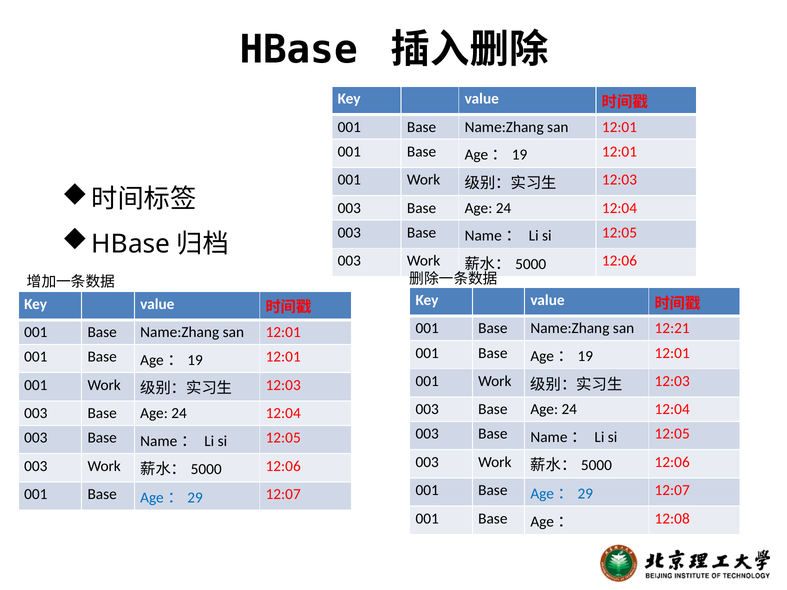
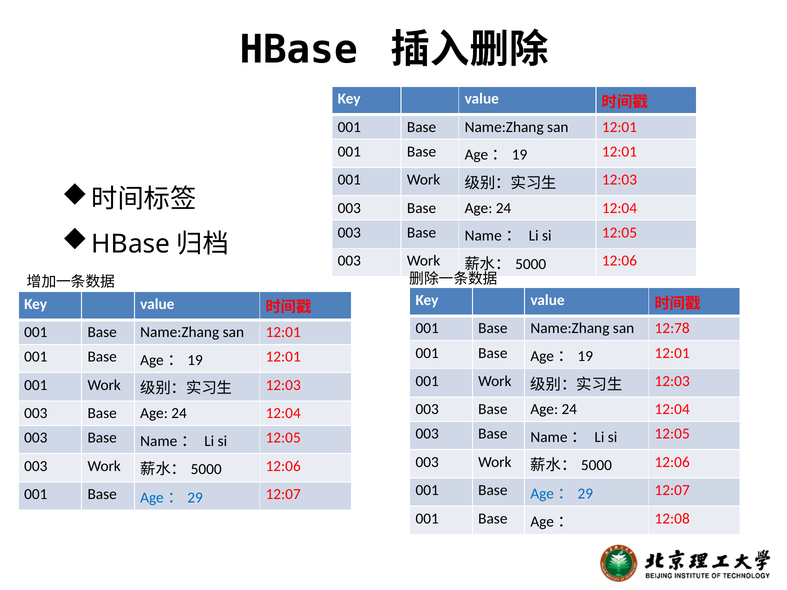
12:21: 12:21 -> 12:78
